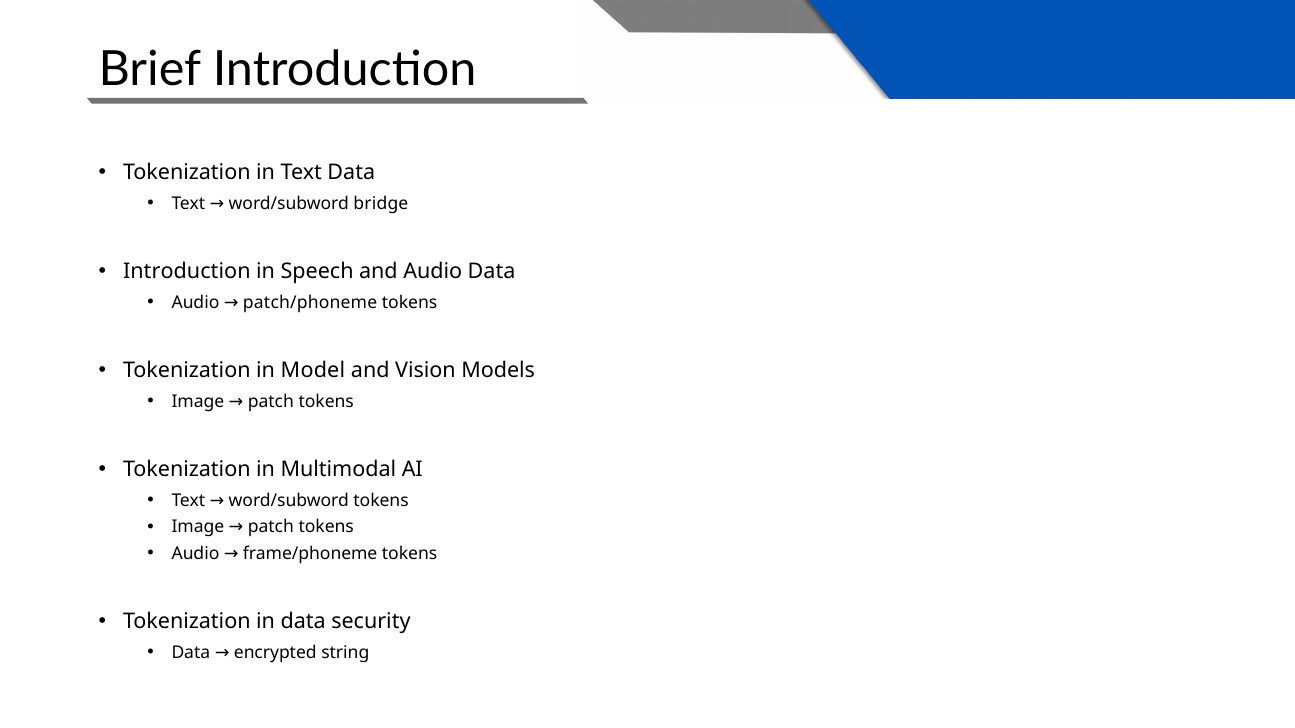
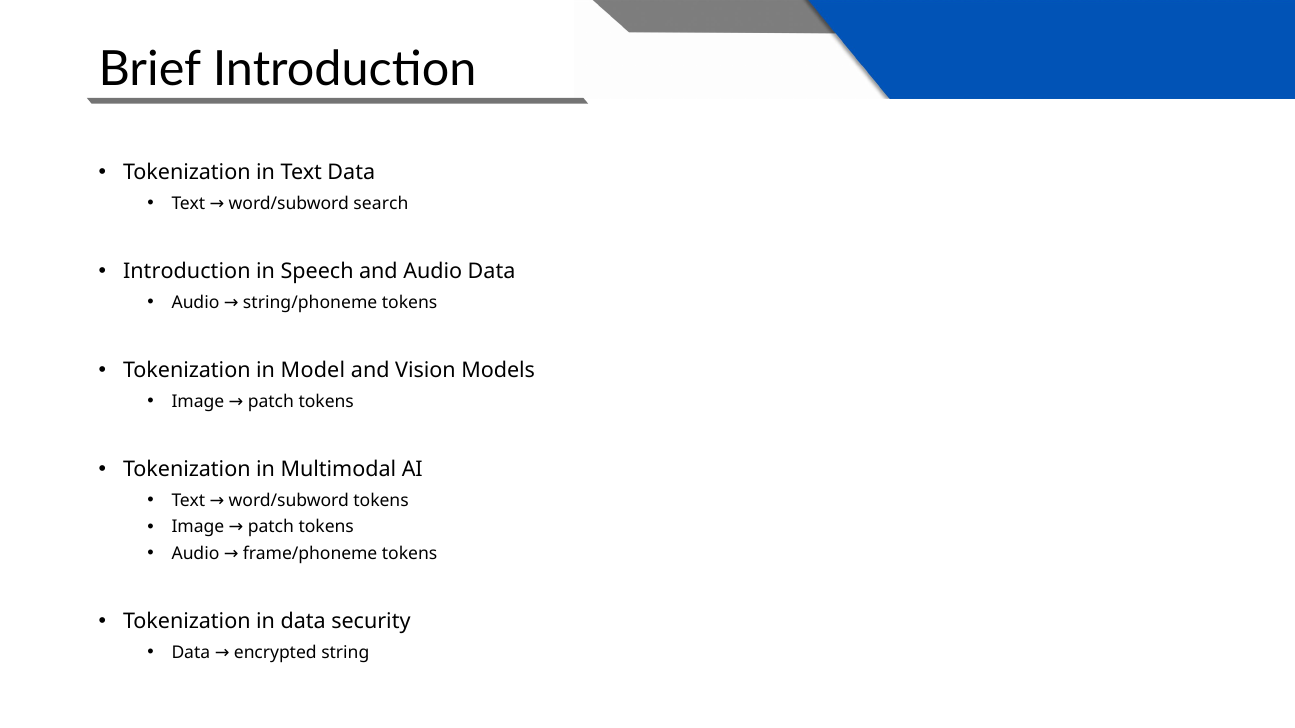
bridge: bridge -> search
patch/phoneme: patch/phoneme -> string/phoneme
